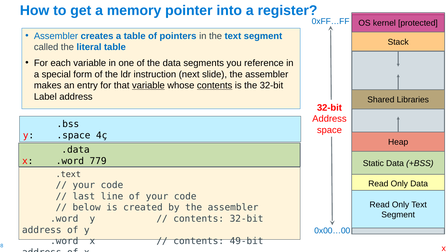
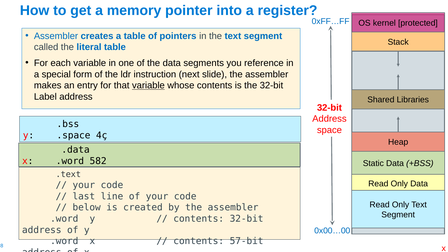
contents at (215, 86) underline: present -> none
779: 779 -> 582
49-bit: 49-bit -> 57-bit
